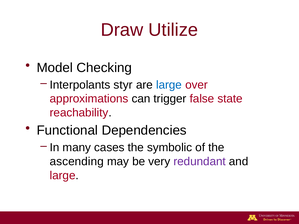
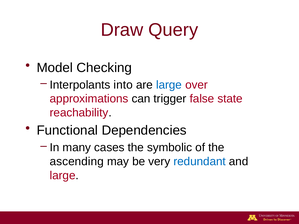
Utilize: Utilize -> Query
styr: styr -> into
redundant colour: purple -> blue
